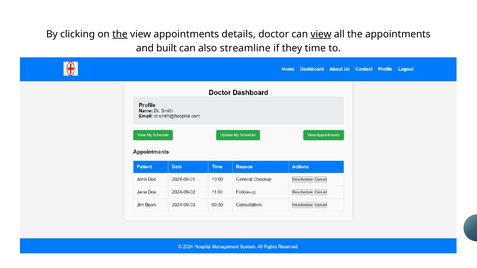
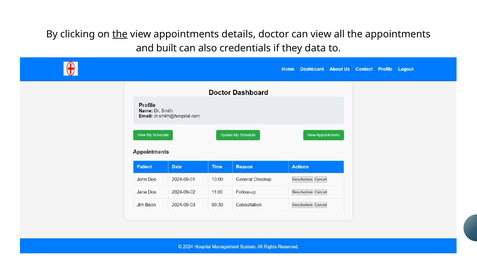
view at (321, 34) underline: present -> none
streamline: streamline -> credentials
time: time -> data
